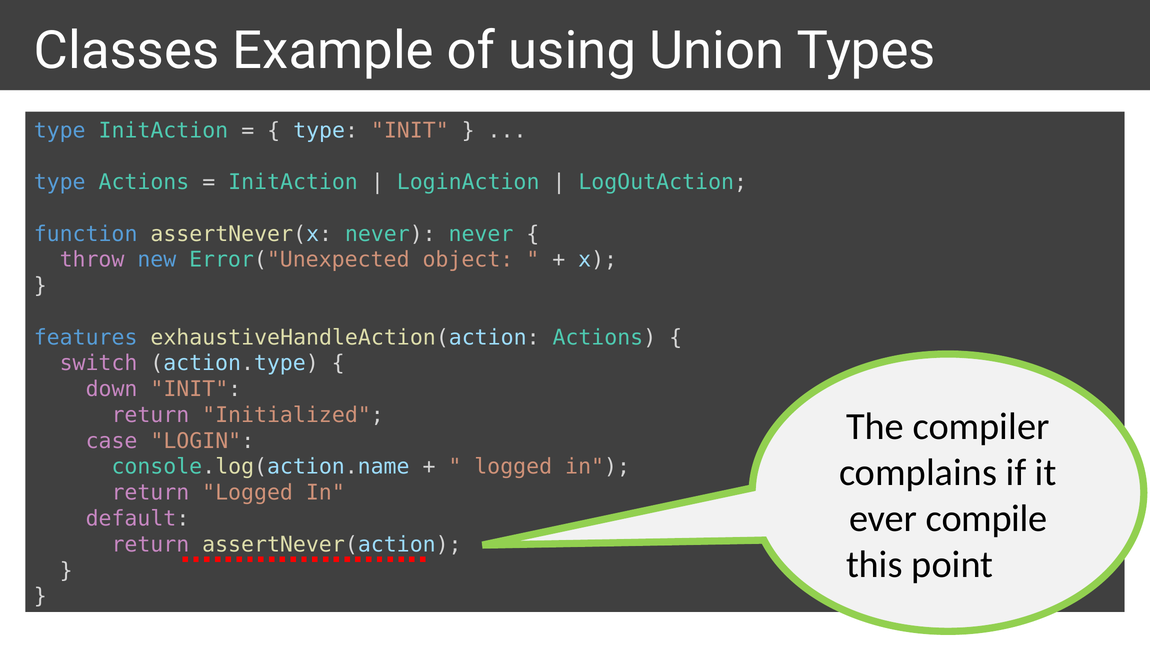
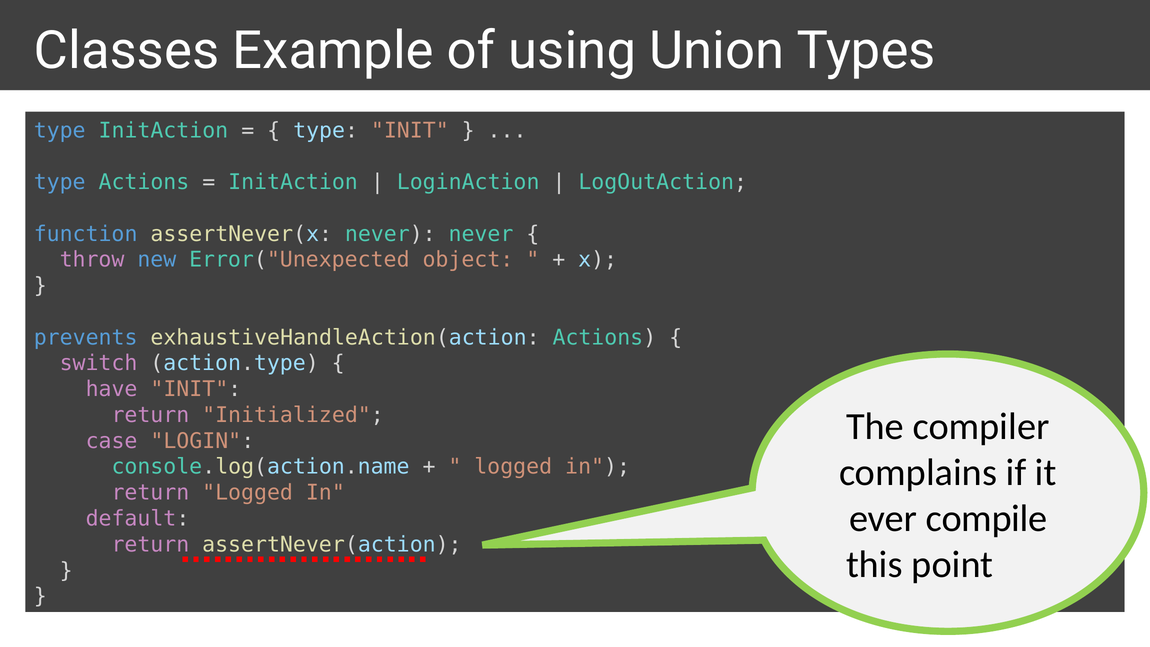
features: features -> prevents
down: down -> have
